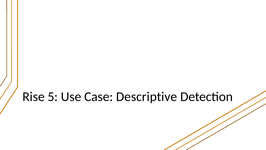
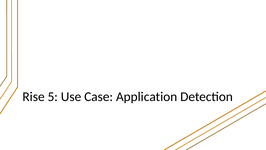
Descriptive: Descriptive -> Application
